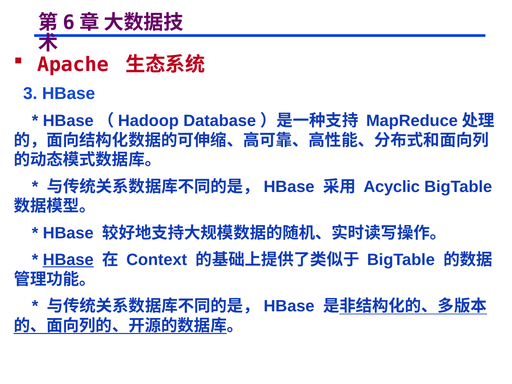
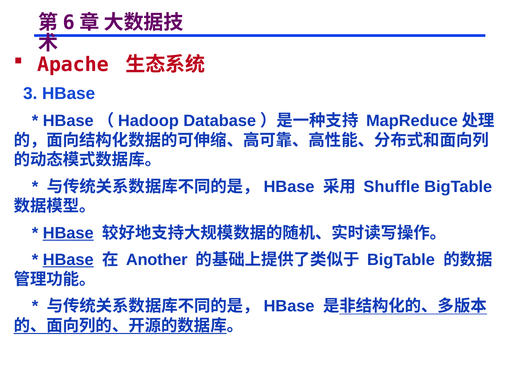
Acyclic: Acyclic -> Shuffle
HBase at (68, 233) underline: none -> present
Context: Context -> Another
